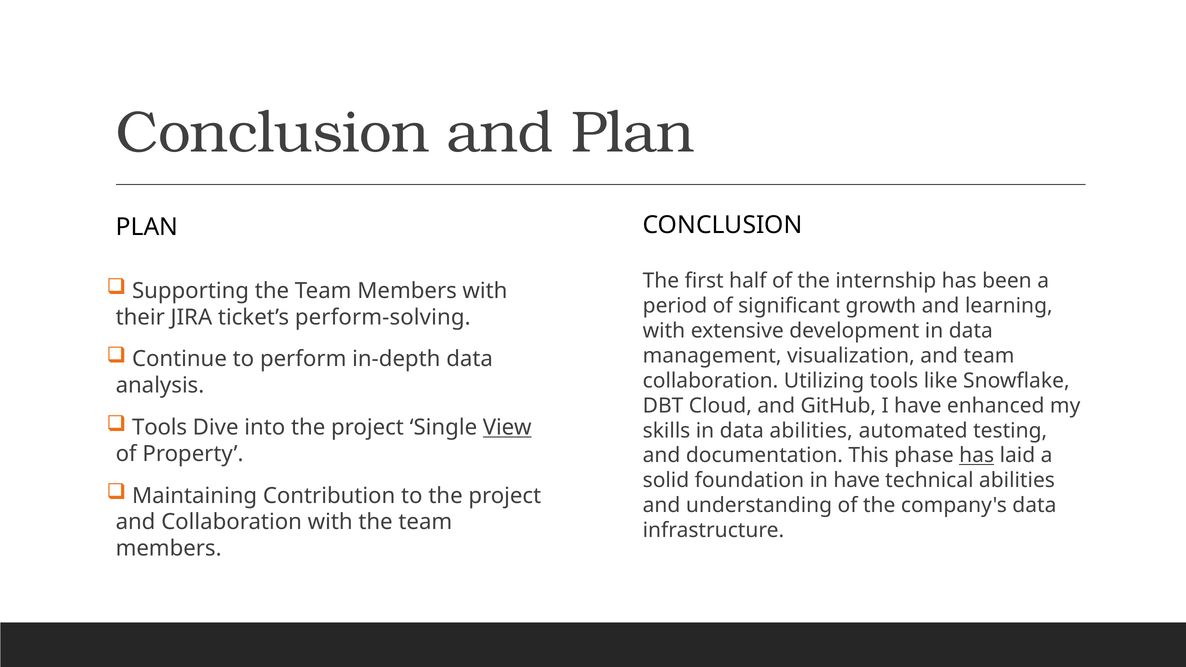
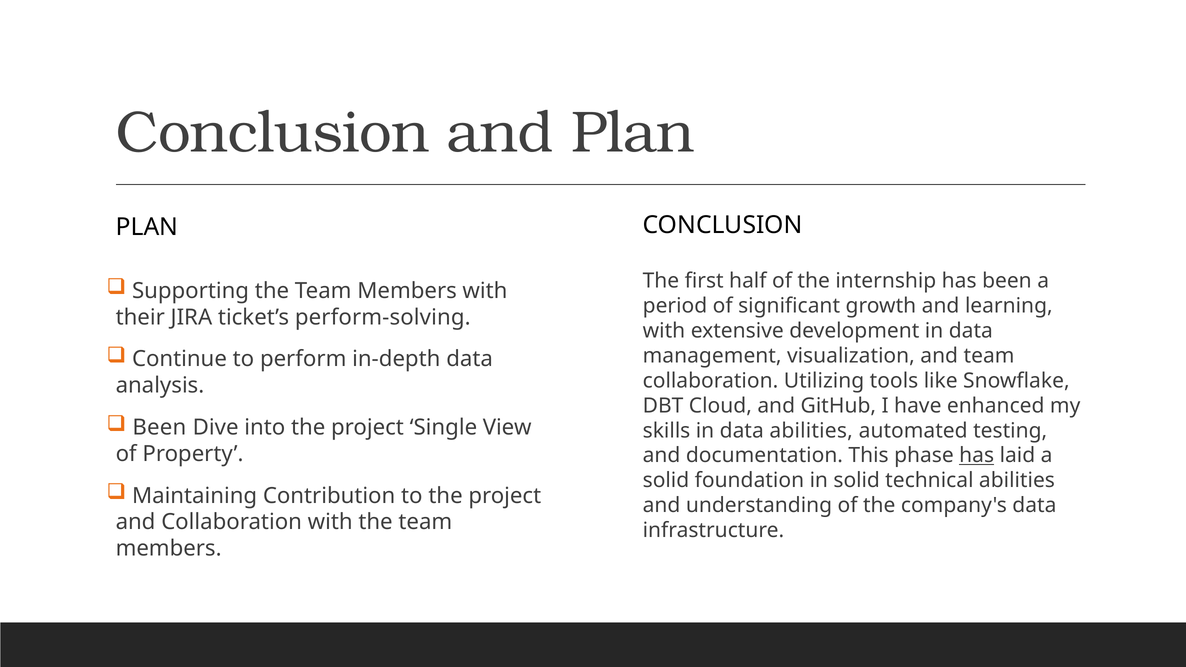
Tools at (160, 427): Tools -> Been
View underline: present -> none
in have: have -> solid
